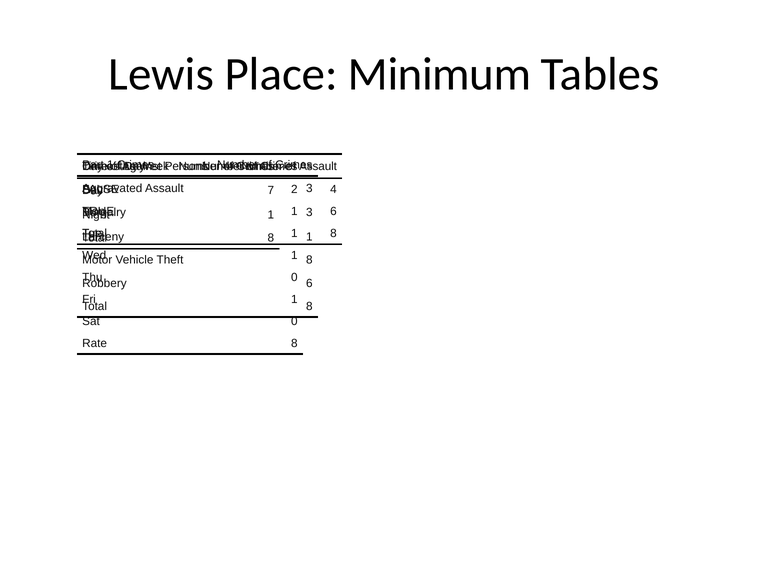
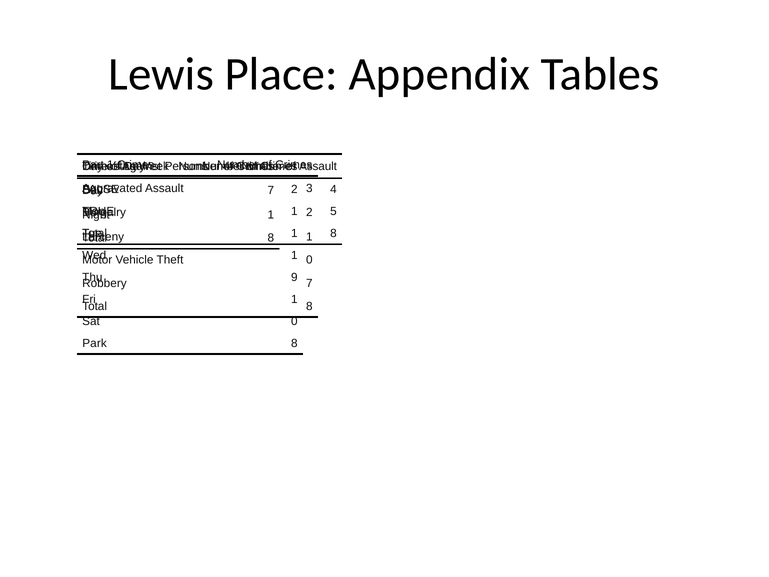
Minimum: Minimum -> Appendix
6 at (333, 211): 6 -> 5
3 at (309, 212): 3 -> 2
Theft 8: 8 -> 0
0 at (294, 277): 0 -> 9
6 at (309, 283): 6 -> 7
Rate: Rate -> Park
